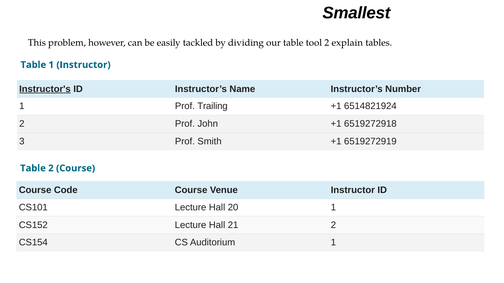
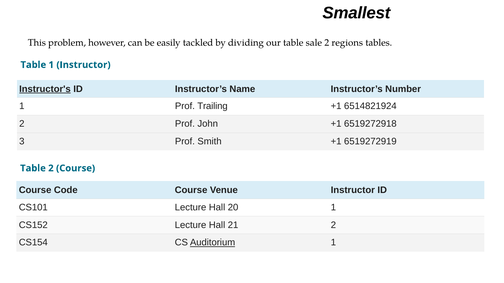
tool: tool -> sale
explain: explain -> regions
Auditorium underline: none -> present
